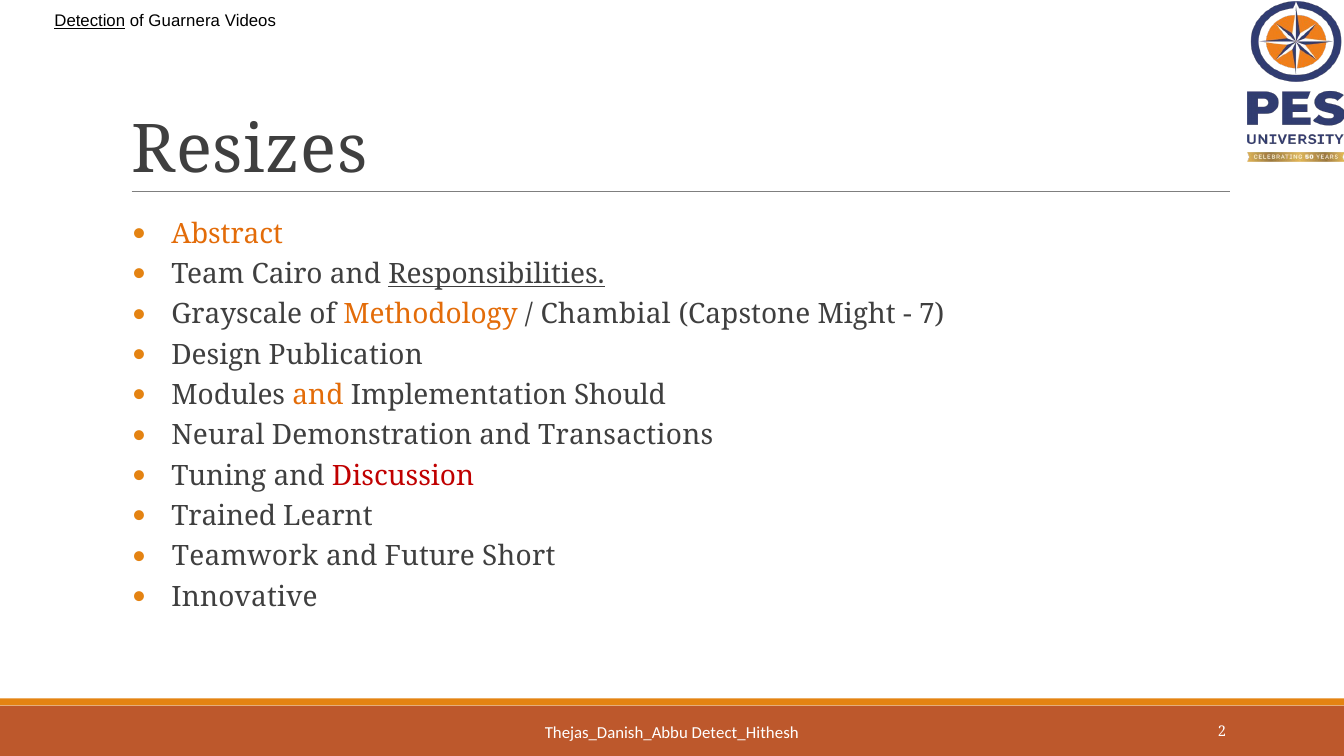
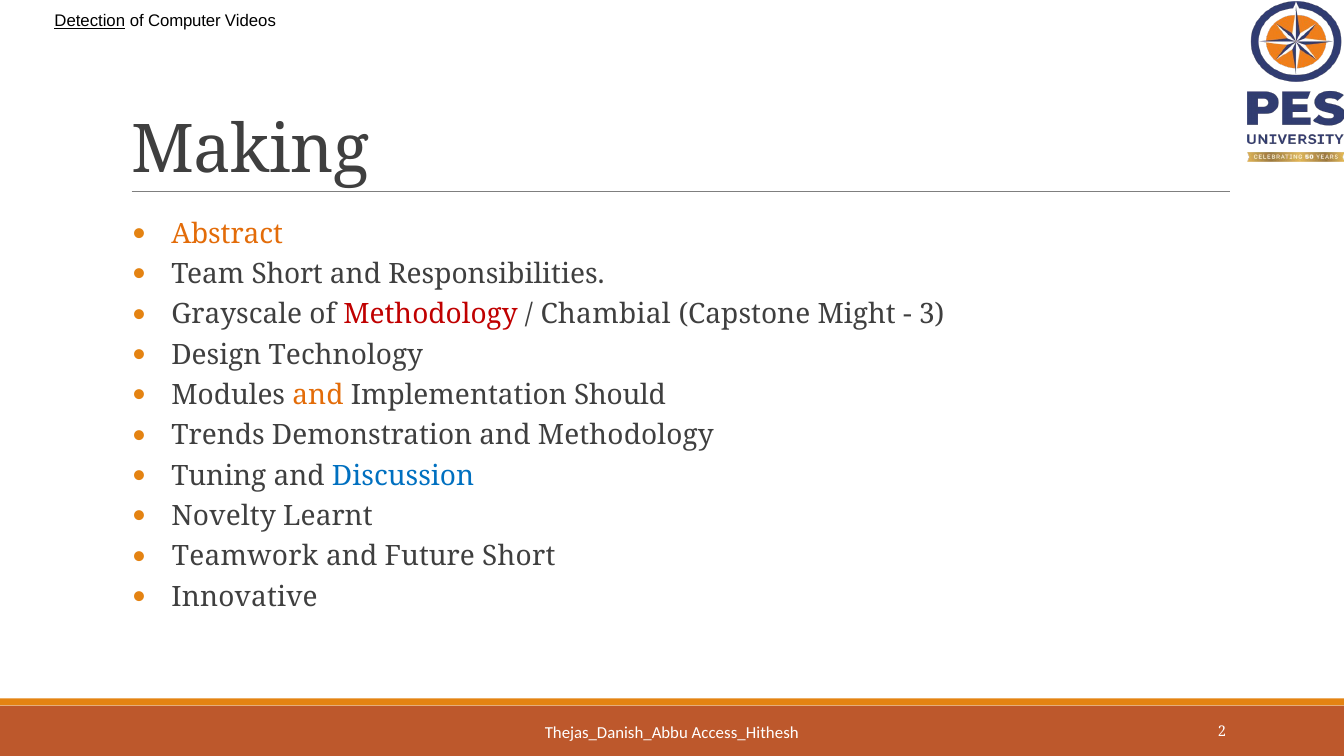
Guarnera: Guarnera -> Computer
Resizes: Resizes -> Making
Team Cairo: Cairo -> Short
Responsibilities underline: present -> none
Methodology at (430, 315) colour: orange -> red
7: 7 -> 3
Publication: Publication -> Technology
Neural: Neural -> Trends
and Transactions: Transactions -> Methodology
Discussion colour: red -> blue
Trained: Trained -> Novelty
Detect_Hithesh: Detect_Hithesh -> Access_Hithesh
